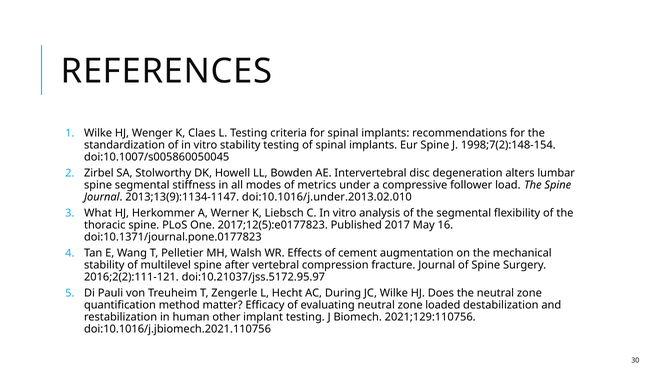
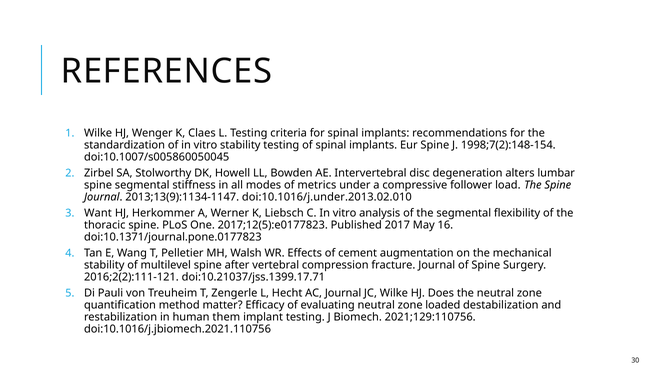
What: What -> Want
doi:10.21037/jss.5172.95.97: doi:10.21037/jss.5172.95.97 -> doi:10.21037/jss.1399.17.71
AC During: During -> Journal
other: other -> them
